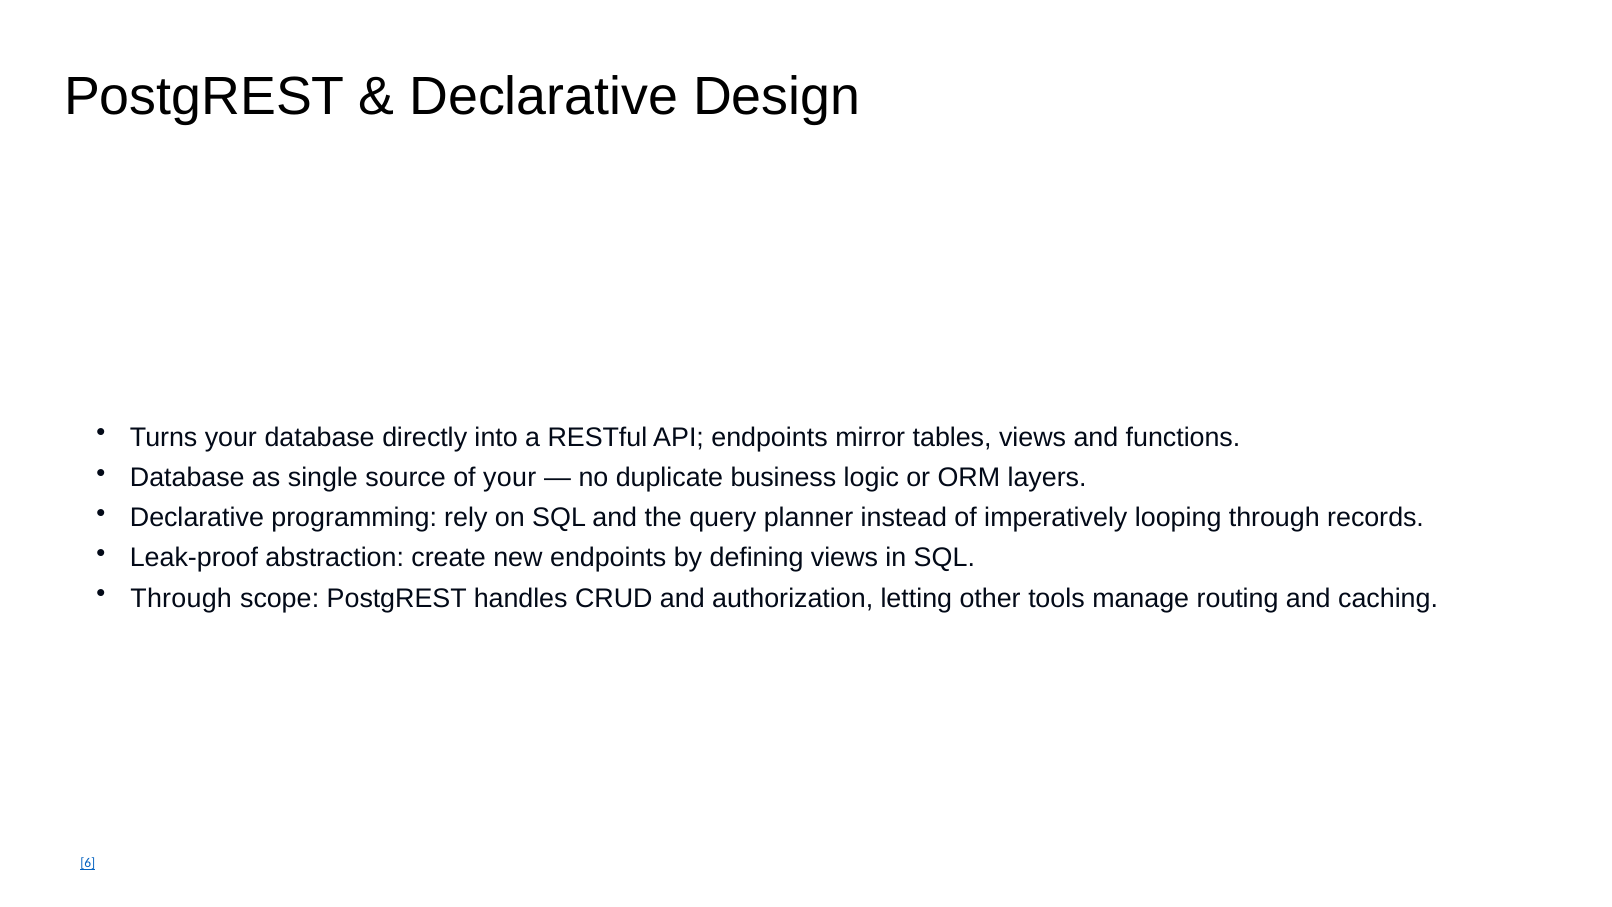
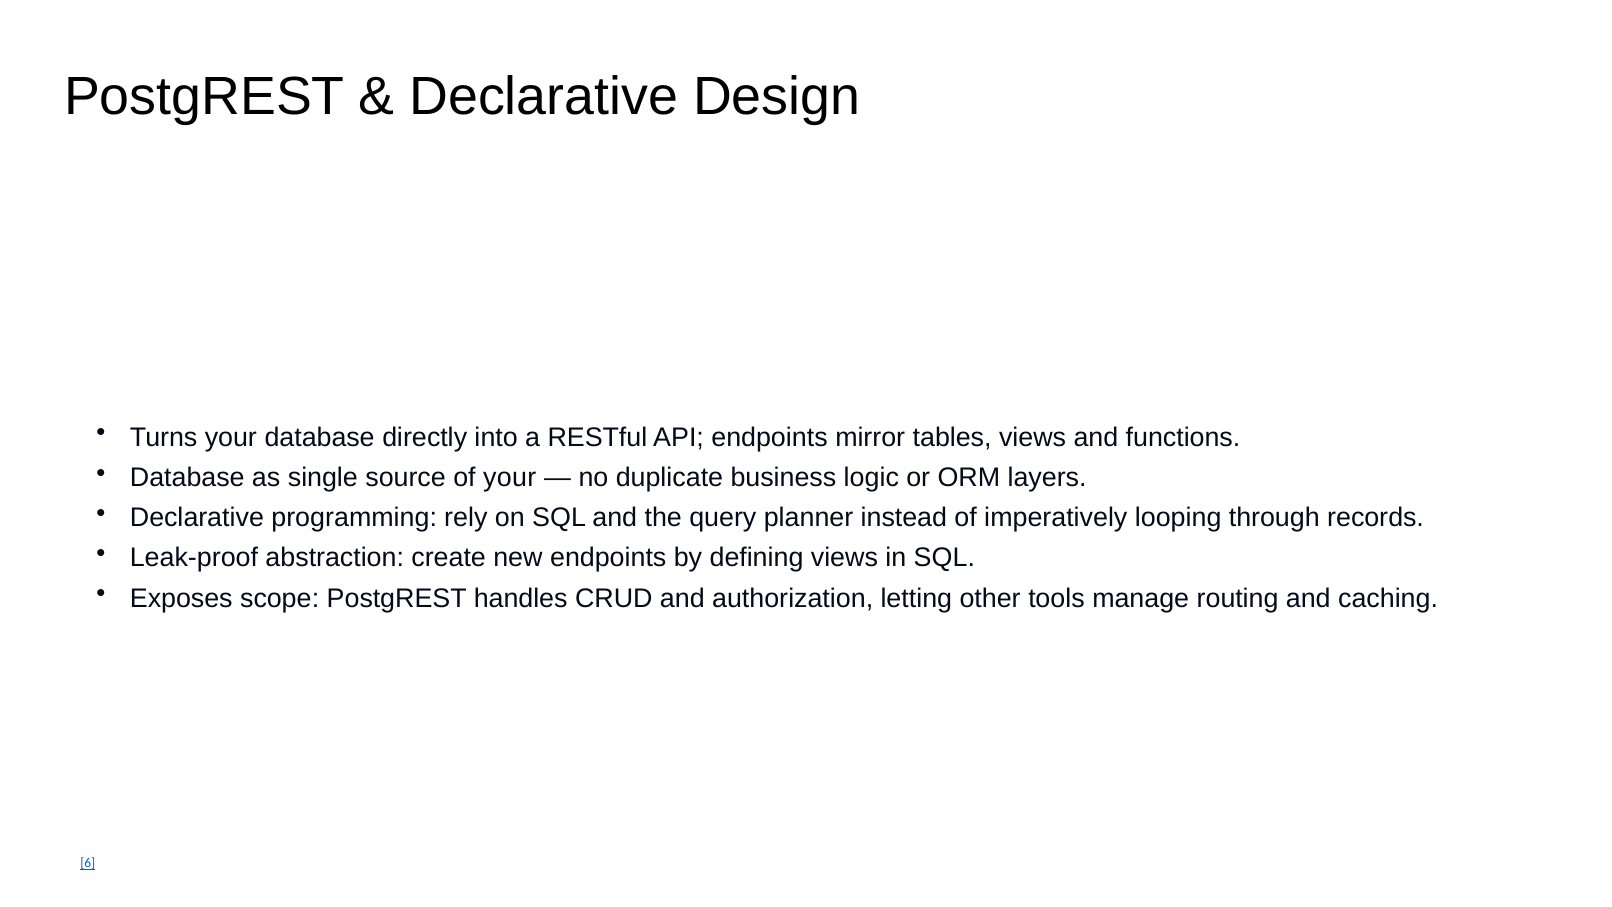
Through at (181, 598): Through -> Exposes
